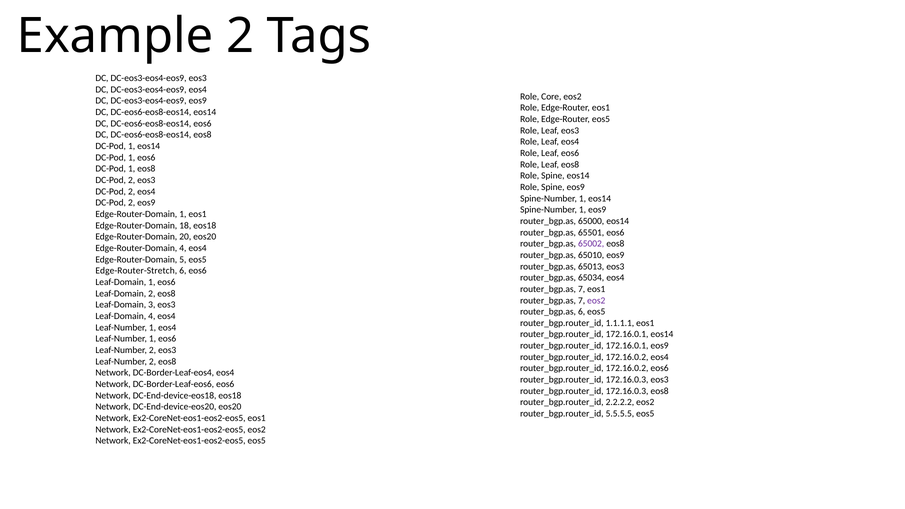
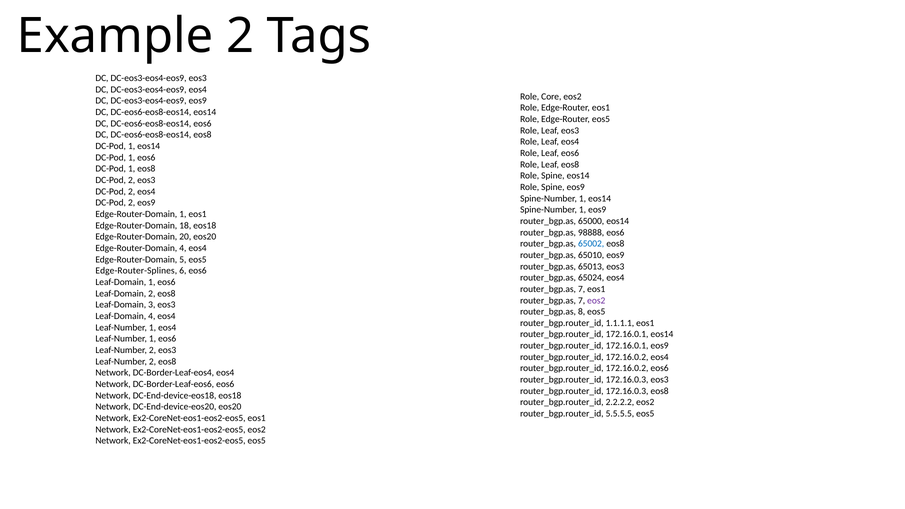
65501: 65501 -> 98888
65002 colour: purple -> blue
Edge-Router-Stretch: Edge-Router-Stretch -> Edge-Router-Splines
65034: 65034 -> 65024
router_bgp.as 6: 6 -> 8
